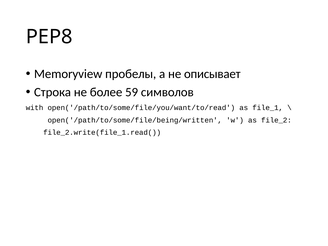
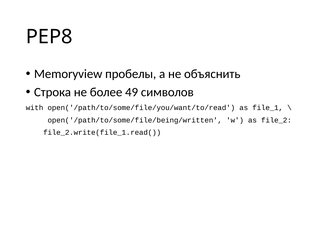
описывает: описывает -> объяснить
59: 59 -> 49
